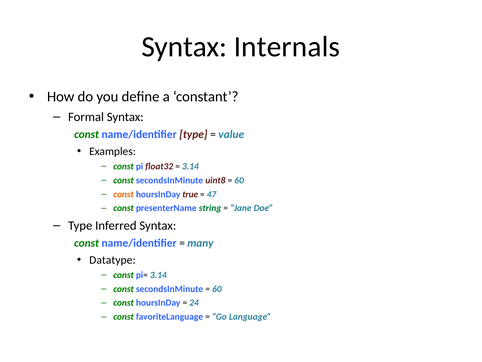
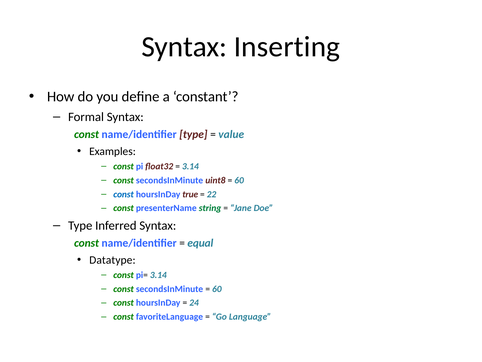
Internals: Internals -> Inserting
const at (124, 194) colour: orange -> blue
47: 47 -> 22
many: many -> equal
